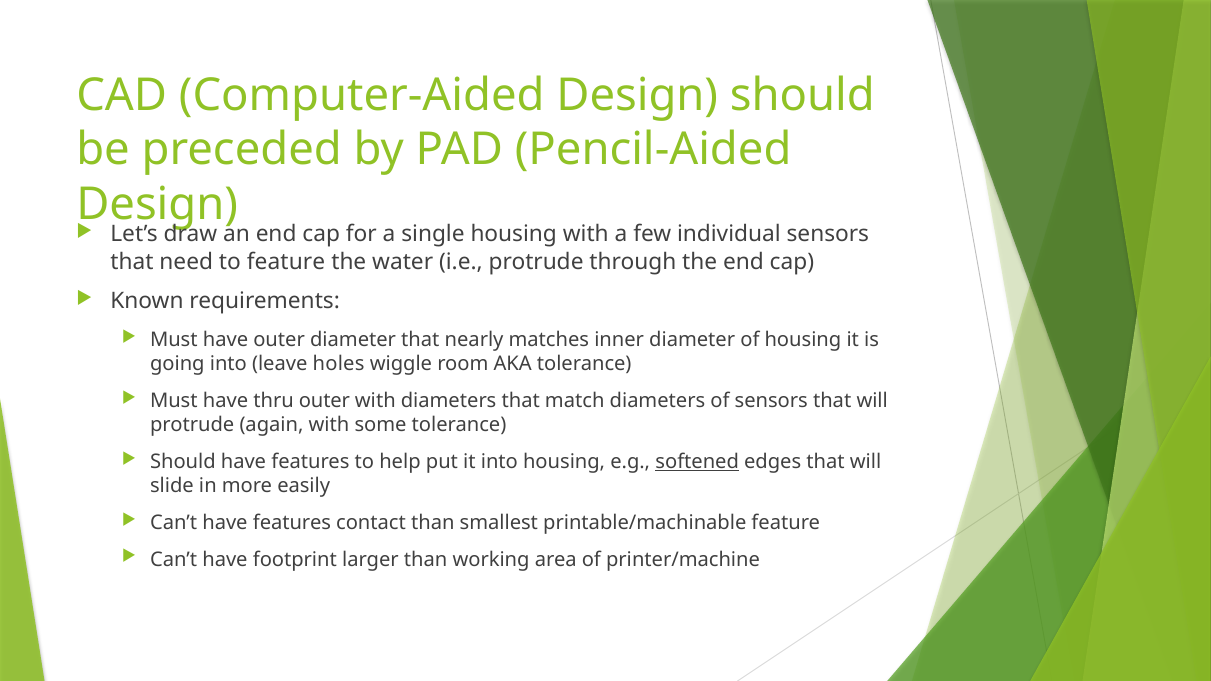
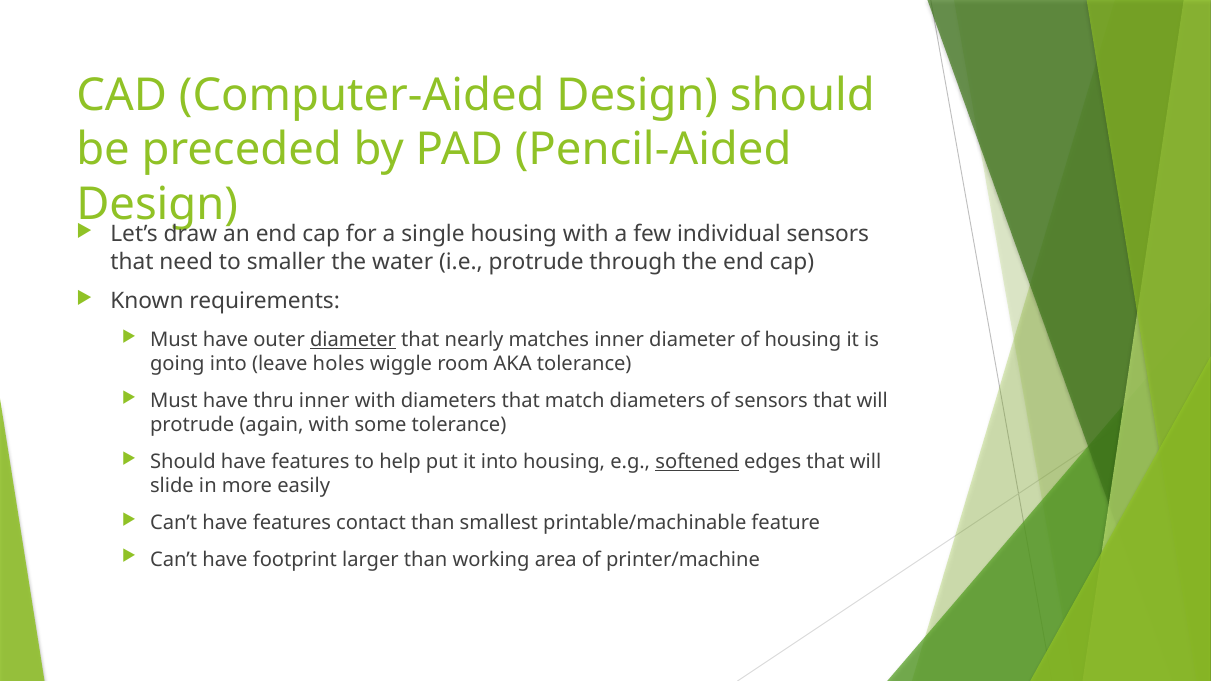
to feature: feature -> smaller
diameter at (353, 340) underline: none -> present
thru outer: outer -> inner
